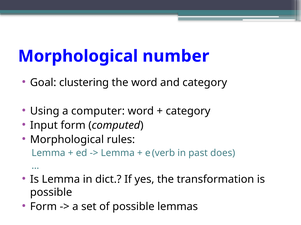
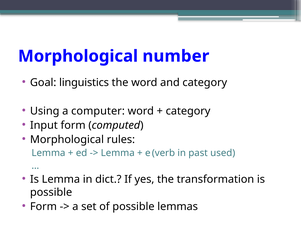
clustering: clustering -> linguistics
does: does -> used
